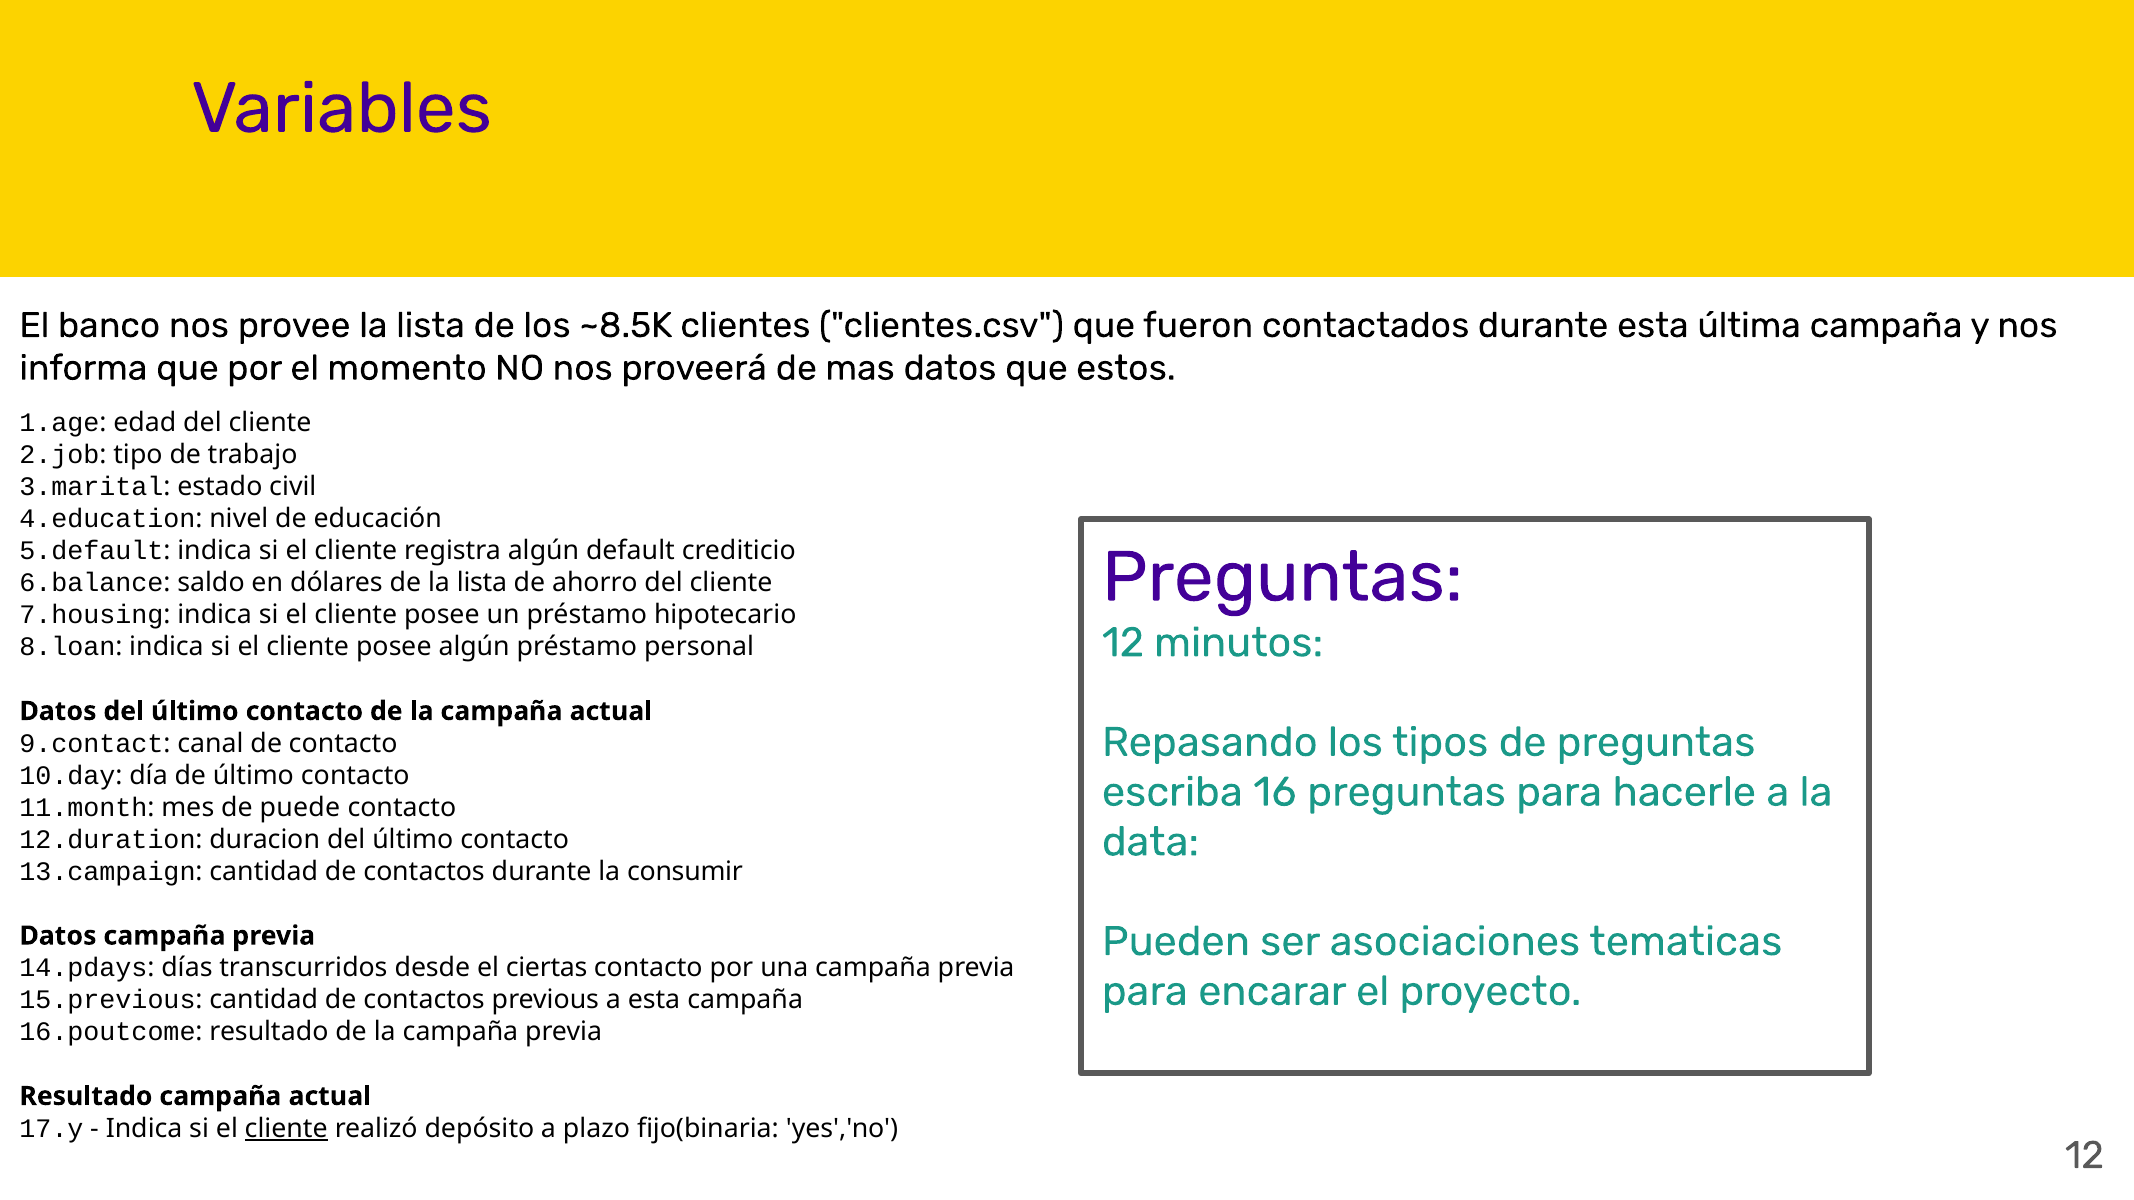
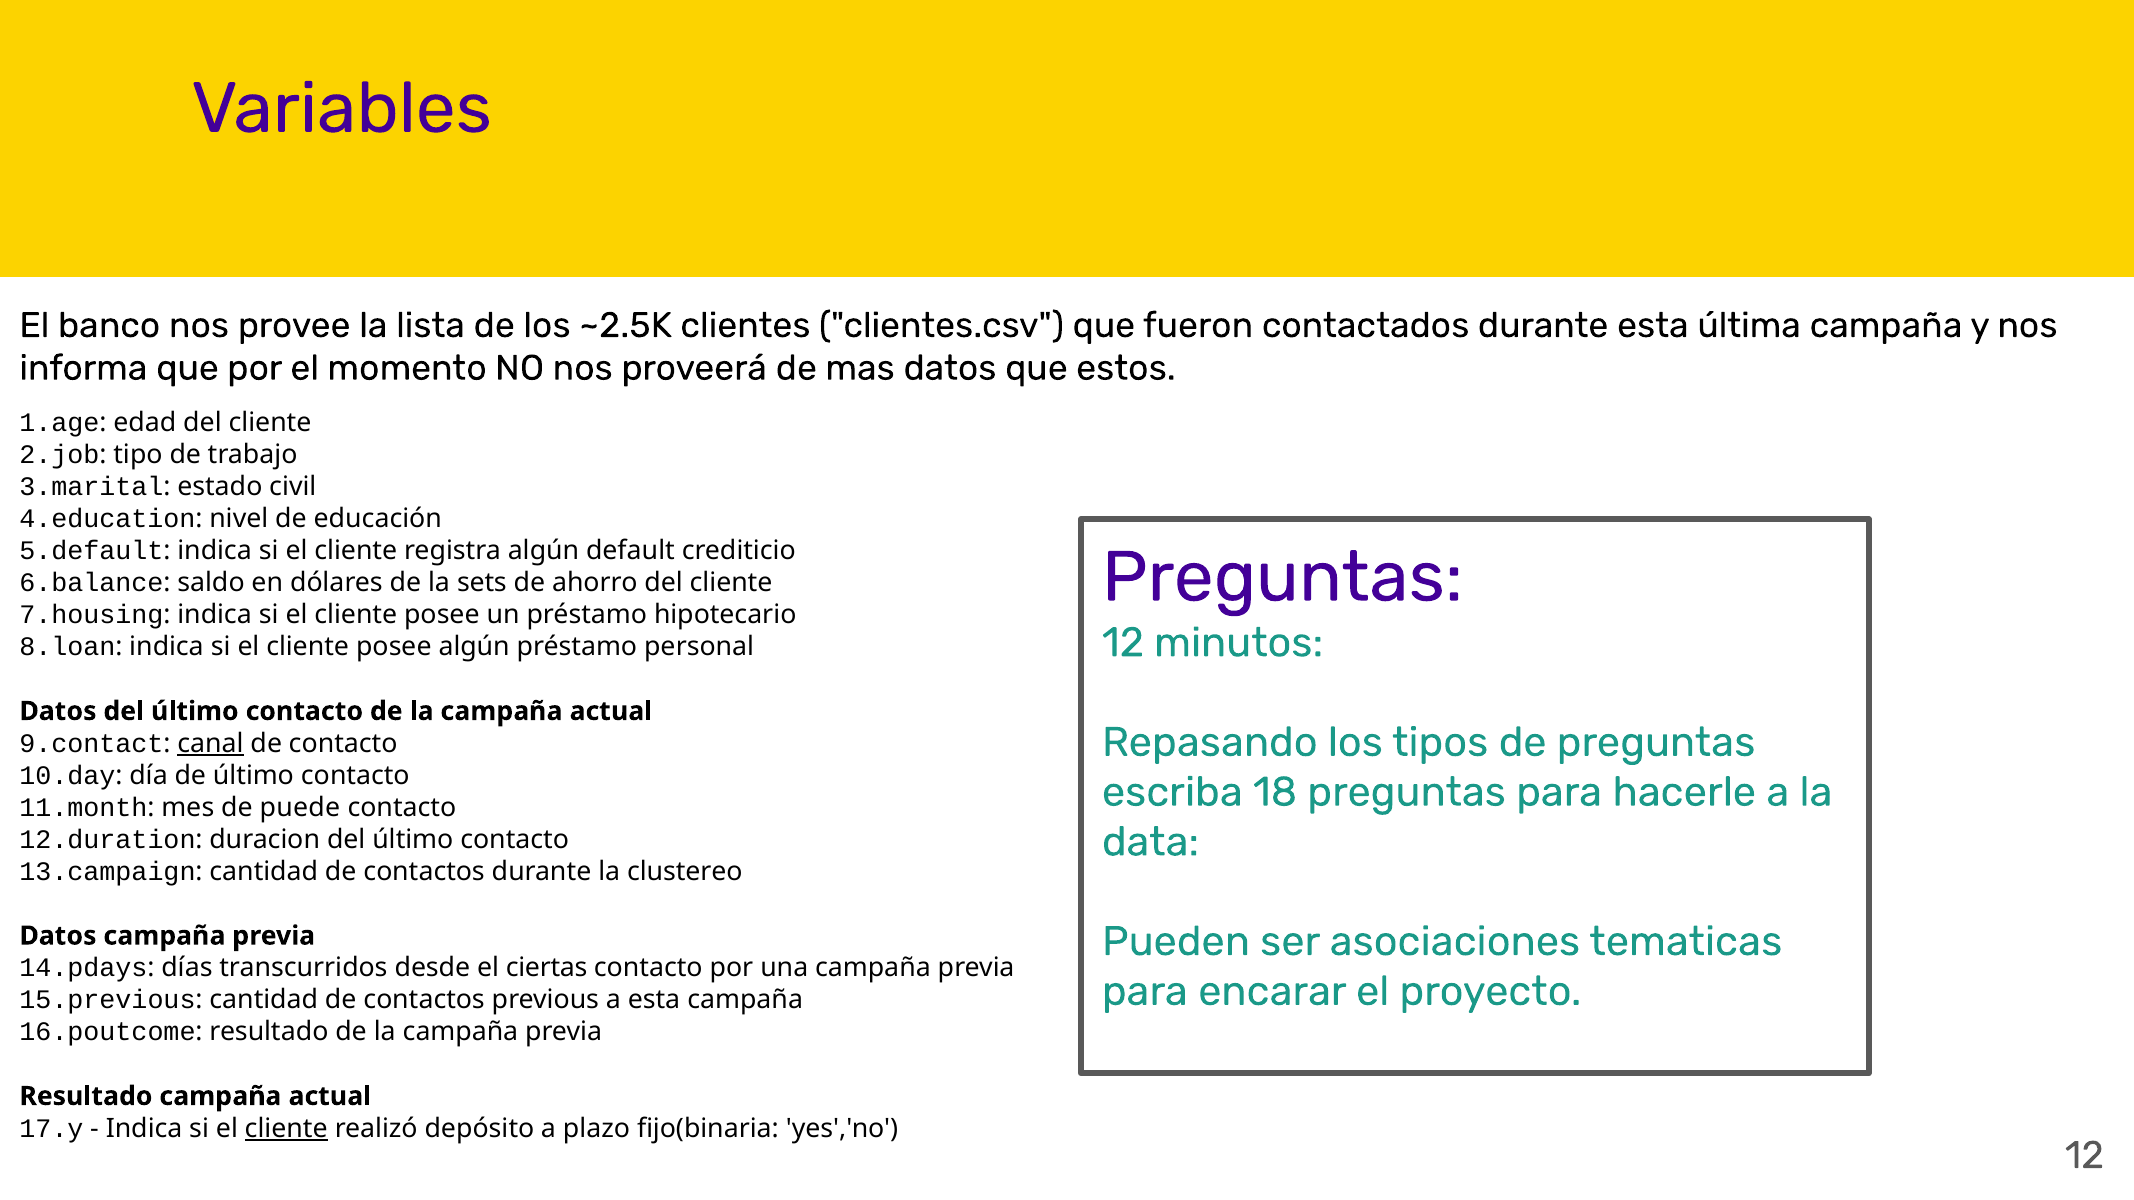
~8.5K: ~8.5K -> ~2.5K
de la lista: lista -> sets
canal underline: none -> present
16: 16 -> 18
consumir: consumir -> clustereo
